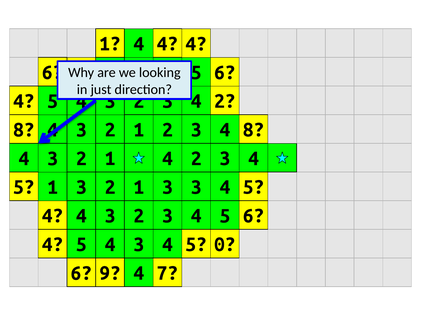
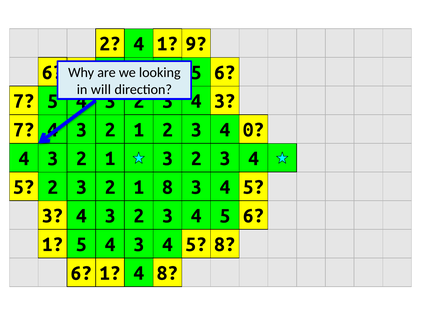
1 at (110, 44): 1 -> 2
4 at (167, 44): 4 -> 1
4 at (196, 44): 4 -> 9
just: just -> will
4 at (24, 101): 4 -> 7
2 at (225, 101): 2 -> 3
8 at (254, 130): 8 -> 0
8 at (24, 130): 8 -> 7
4 at (167, 159): 4 -> 3
5 1: 1 -> 2
3 at (167, 188): 3 -> 8
4 at (53, 216): 4 -> 3
4 at (53, 245): 4 -> 1
0 at (225, 245): 0 -> 8
7 at (167, 274): 7 -> 8
9 at (110, 274): 9 -> 1
